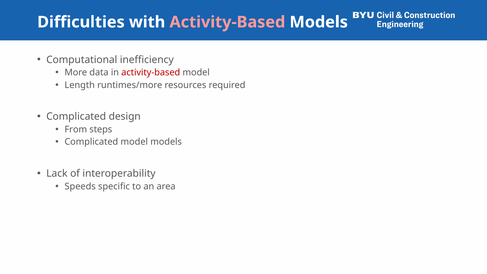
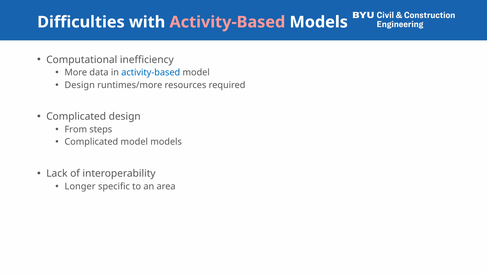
activity-based at (151, 73) colour: red -> blue
Length at (80, 85): Length -> Design
Speeds: Speeds -> Longer
